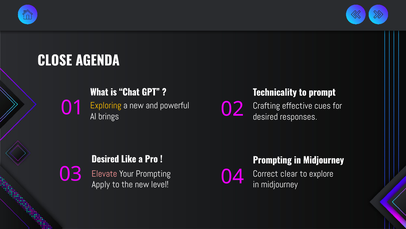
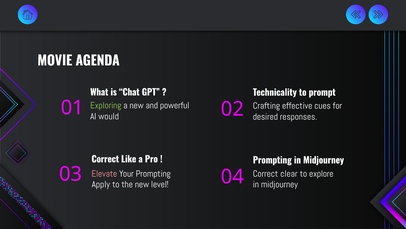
CLOSE: CLOSE -> MOVIE
Exploring colour: yellow -> light green
brings: brings -> would
Desired at (105, 159): Desired -> Correct
